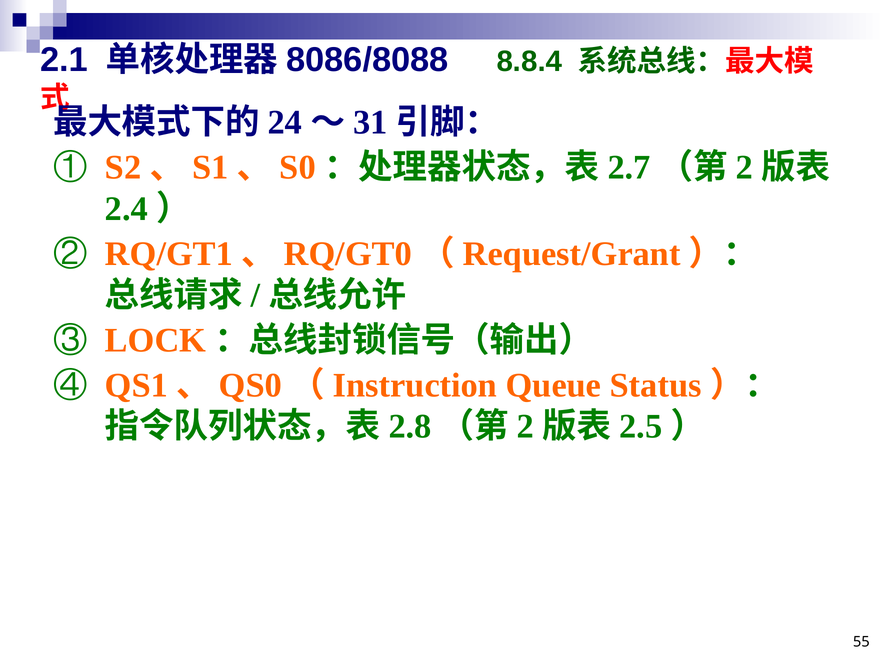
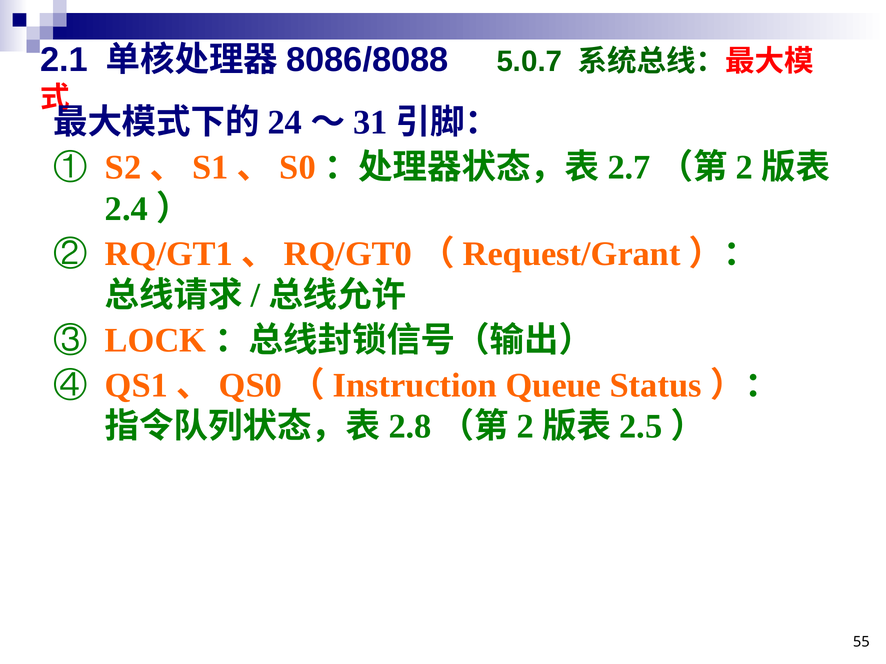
8.8.4: 8.8.4 -> 5.0.7
